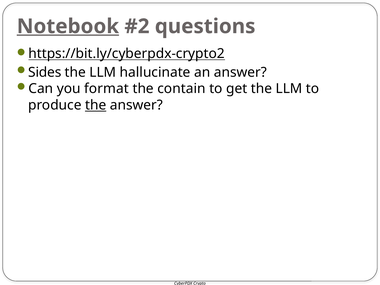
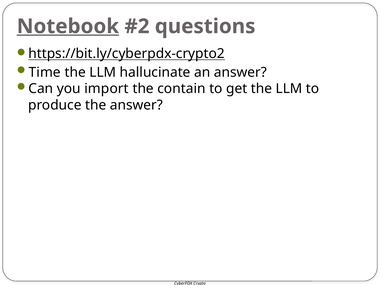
Sides: Sides -> Time
format: format -> import
the at (96, 105) underline: present -> none
